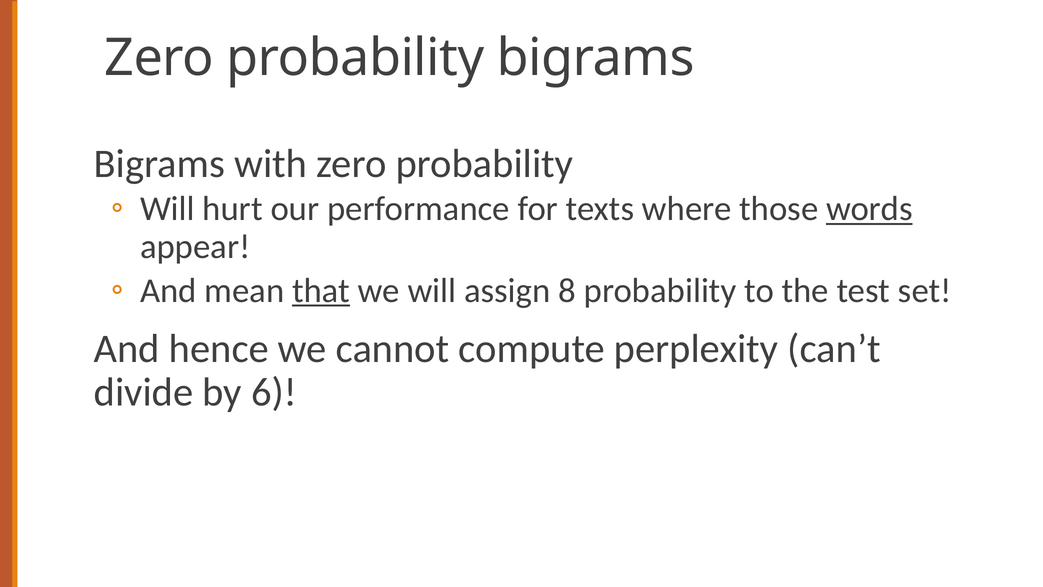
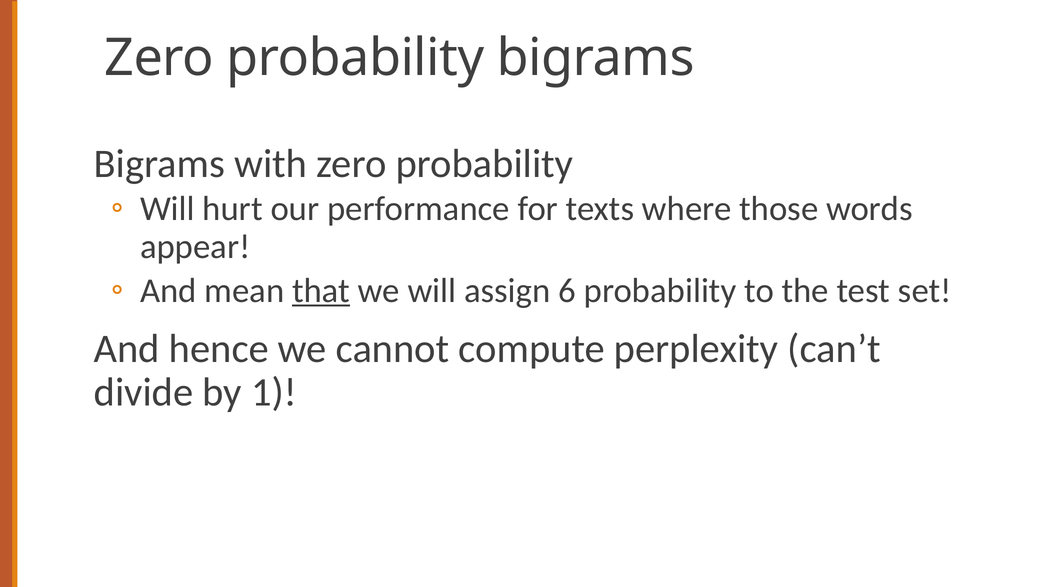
words underline: present -> none
8: 8 -> 6
6: 6 -> 1
